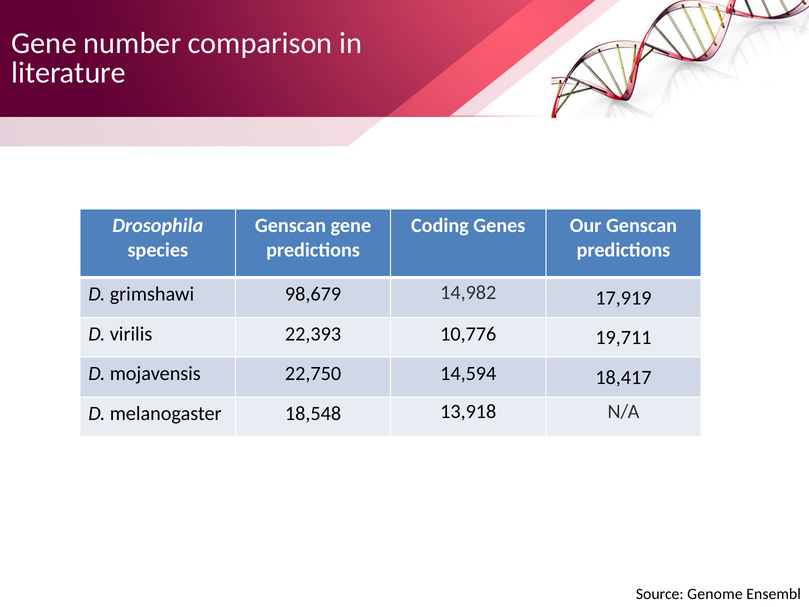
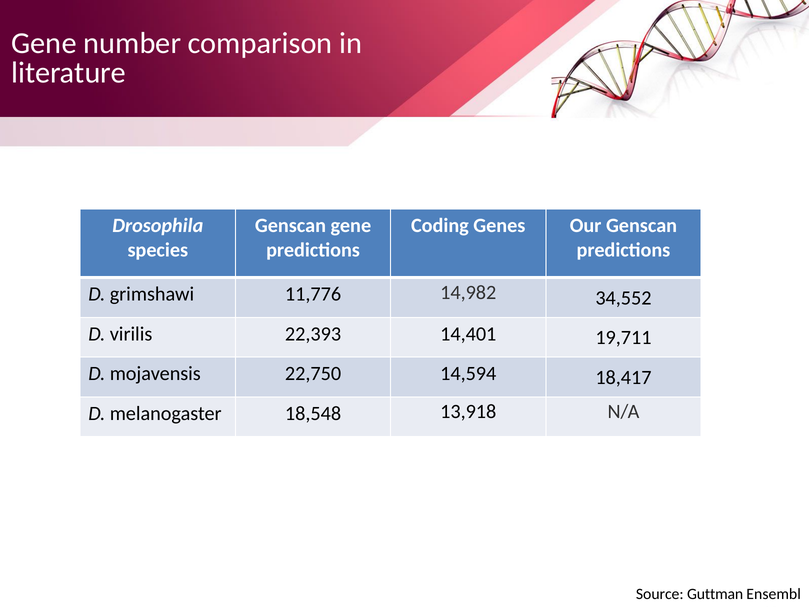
98,679: 98,679 -> 11,776
17,919: 17,919 -> 34,552
10,776: 10,776 -> 14,401
Genome: Genome -> Guttman
